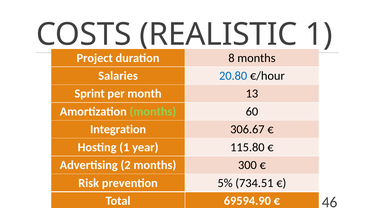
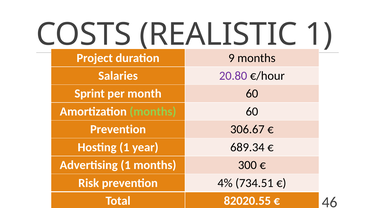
8: 8 -> 9
20.80 colour: blue -> purple
month 13: 13 -> 60
Integration at (118, 129): Integration -> Prevention
115.80: 115.80 -> 689.34
Advertising 2: 2 -> 1
5%: 5% -> 4%
69594.90: 69594.90 -> 82020.55
